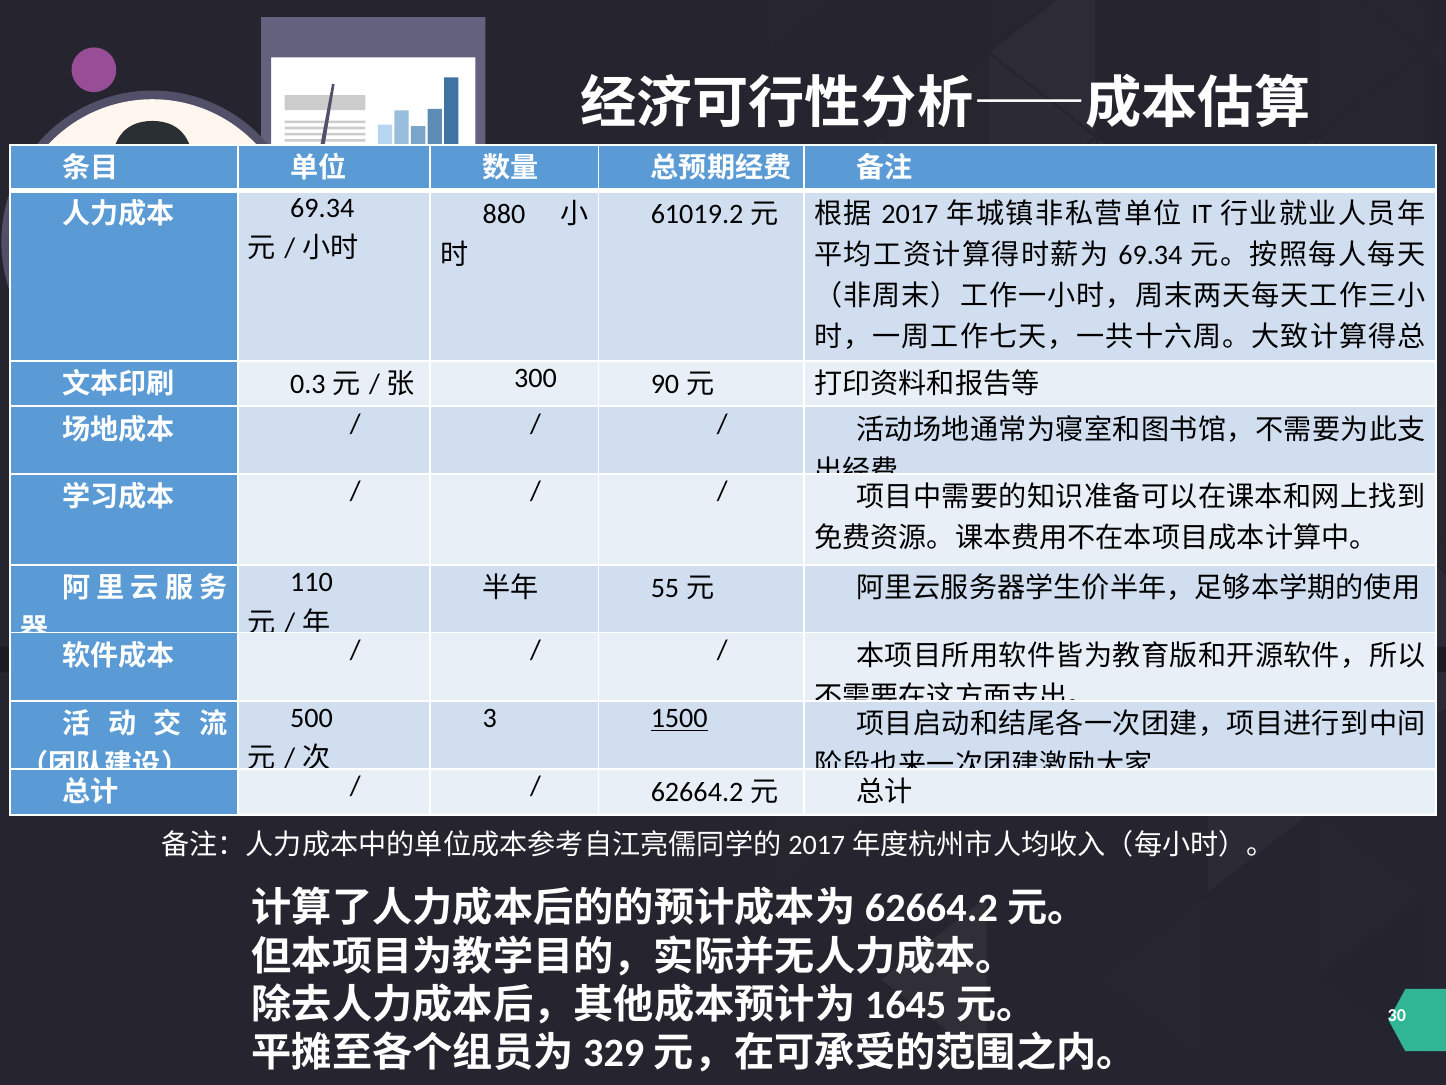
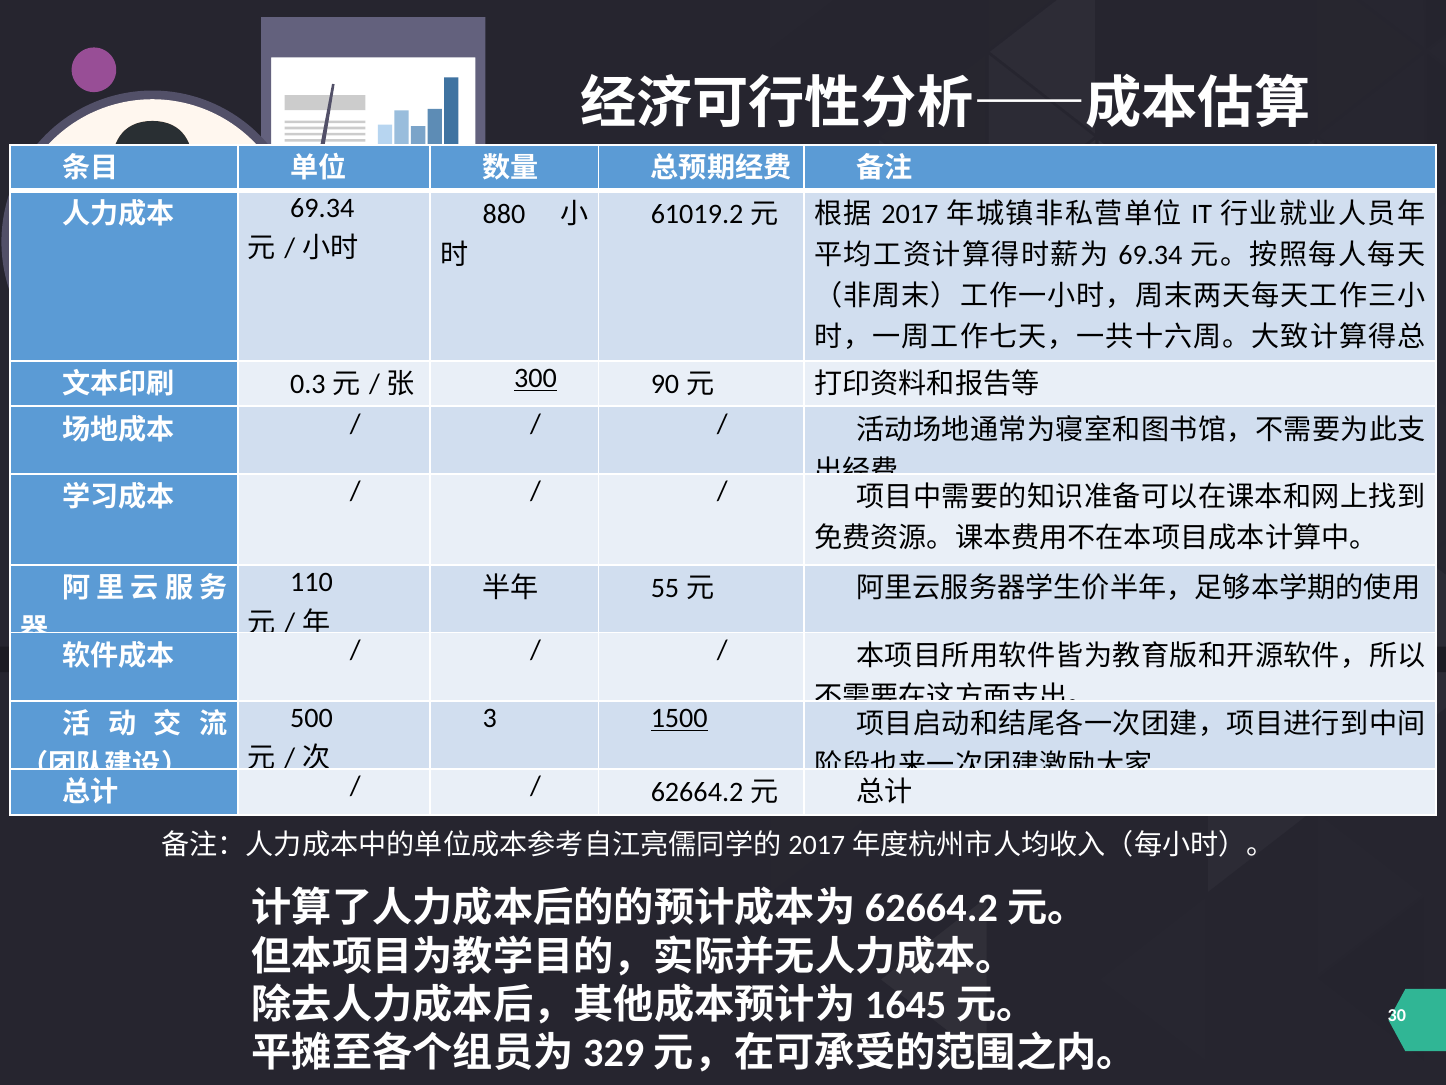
300 underline: none -> present
